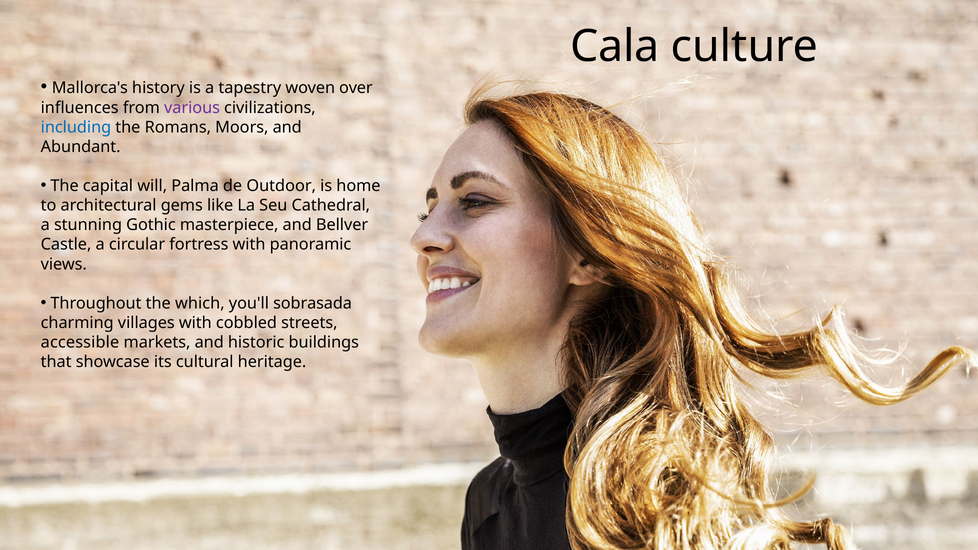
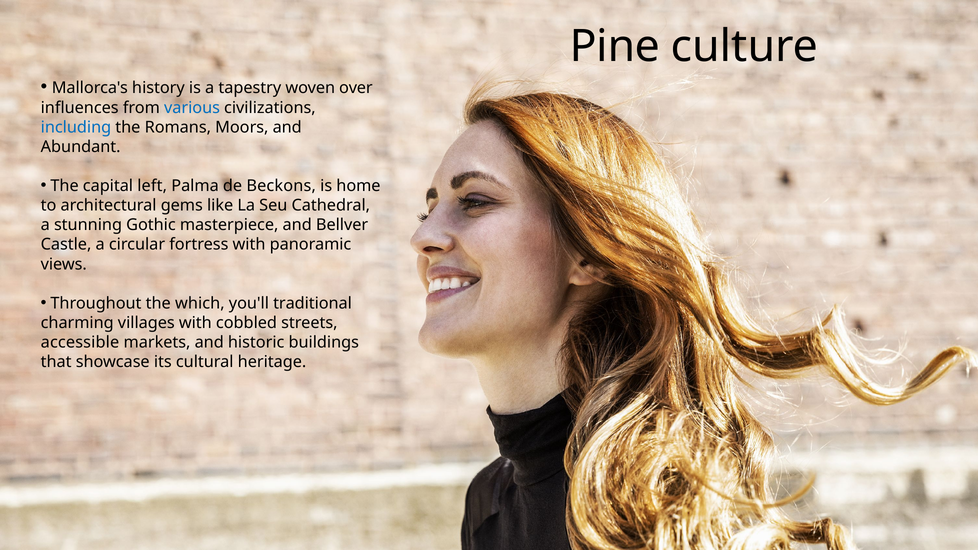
Cala: Cala -> Pine
various colour: purple -> blue
will: will -> left
Outdoor: Outdoor -> Beckons
sobrasada: sobrasada -> traditional
